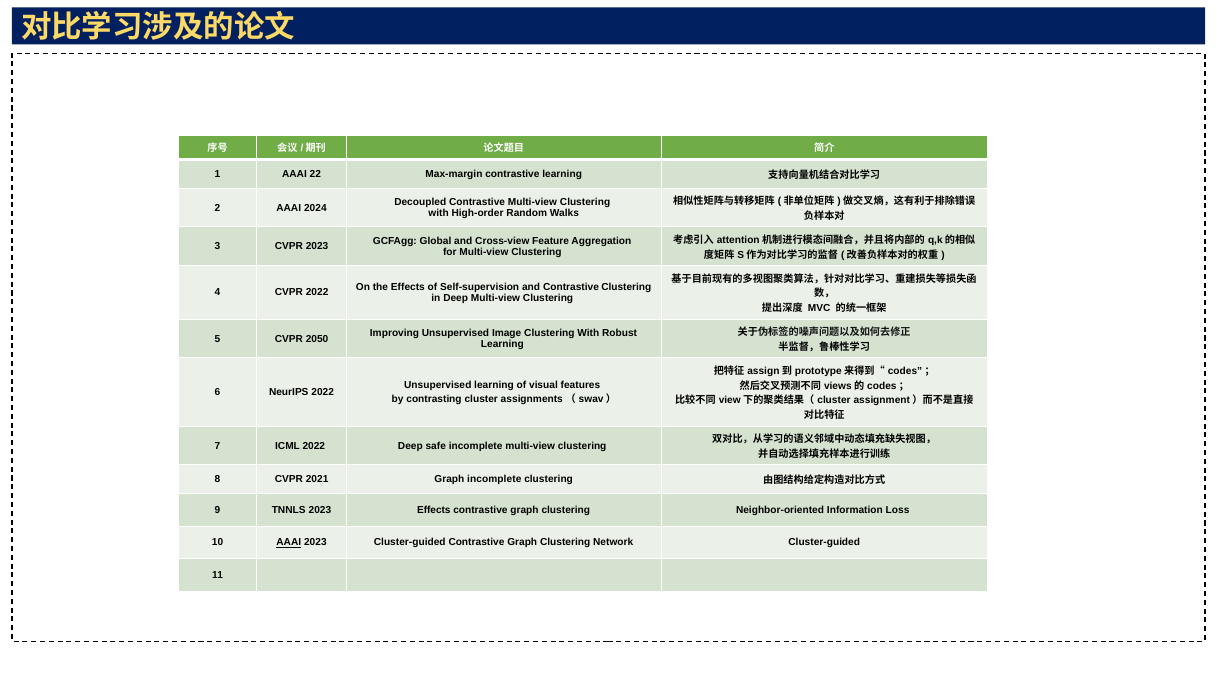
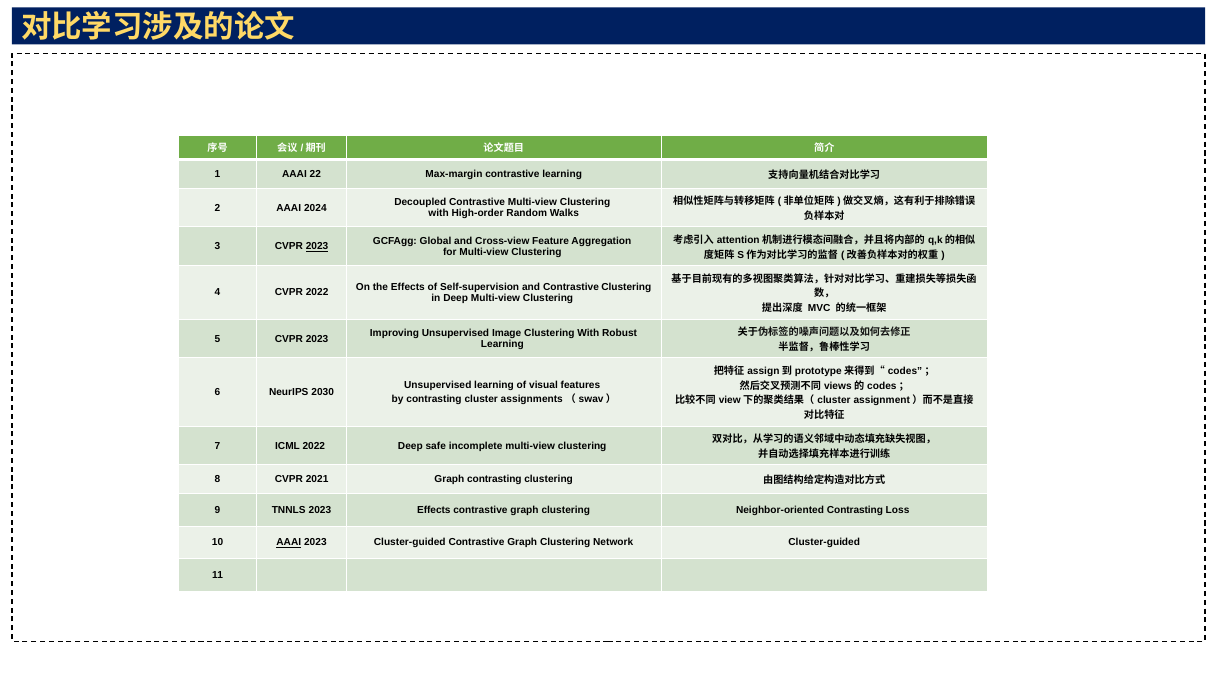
2023 at (317, 246) underline: none -> present
5 CVPR 2050: 2050 -> 2023
NeurIPS 2022: 2022 -> 2030
Graph incomplete: incomplete -> contrasting
Neighbor-oriented Information: Information -> Contrasting
